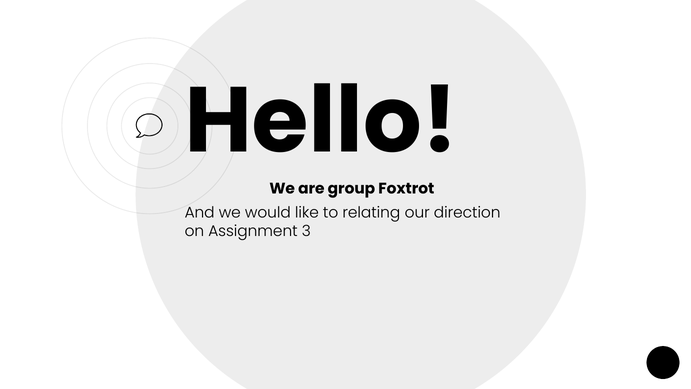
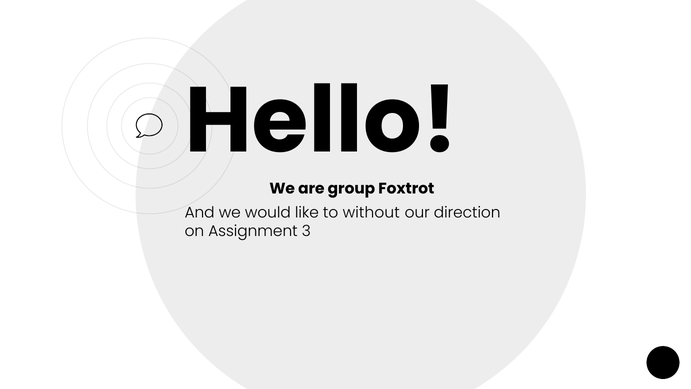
relating: relating -> without
